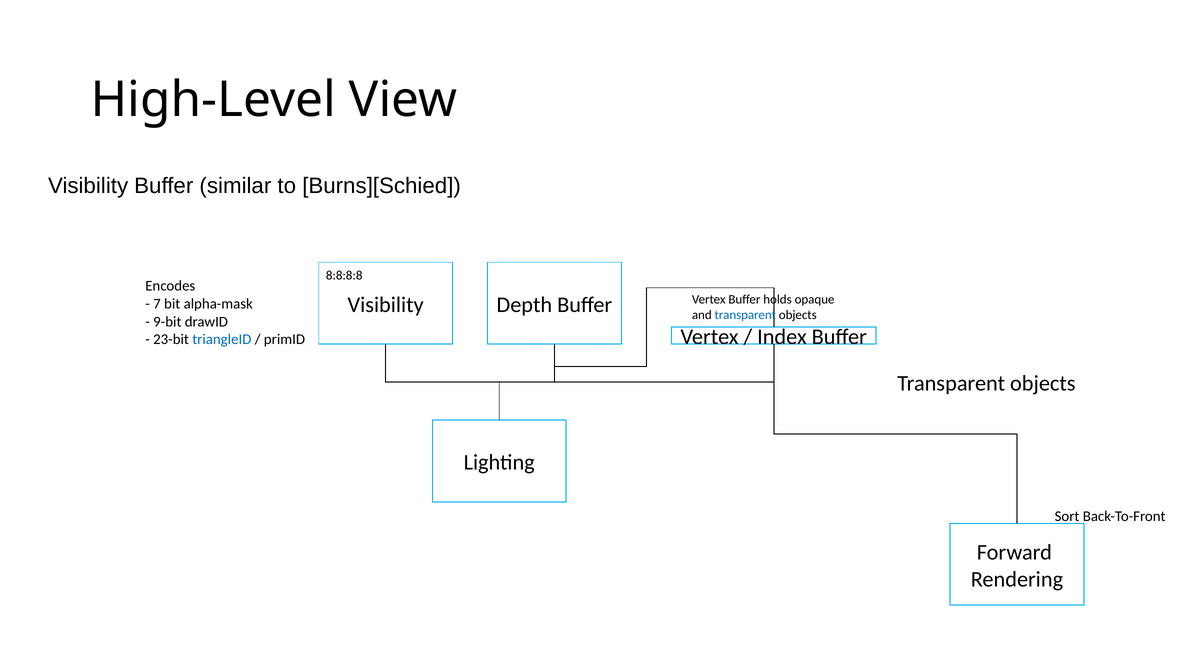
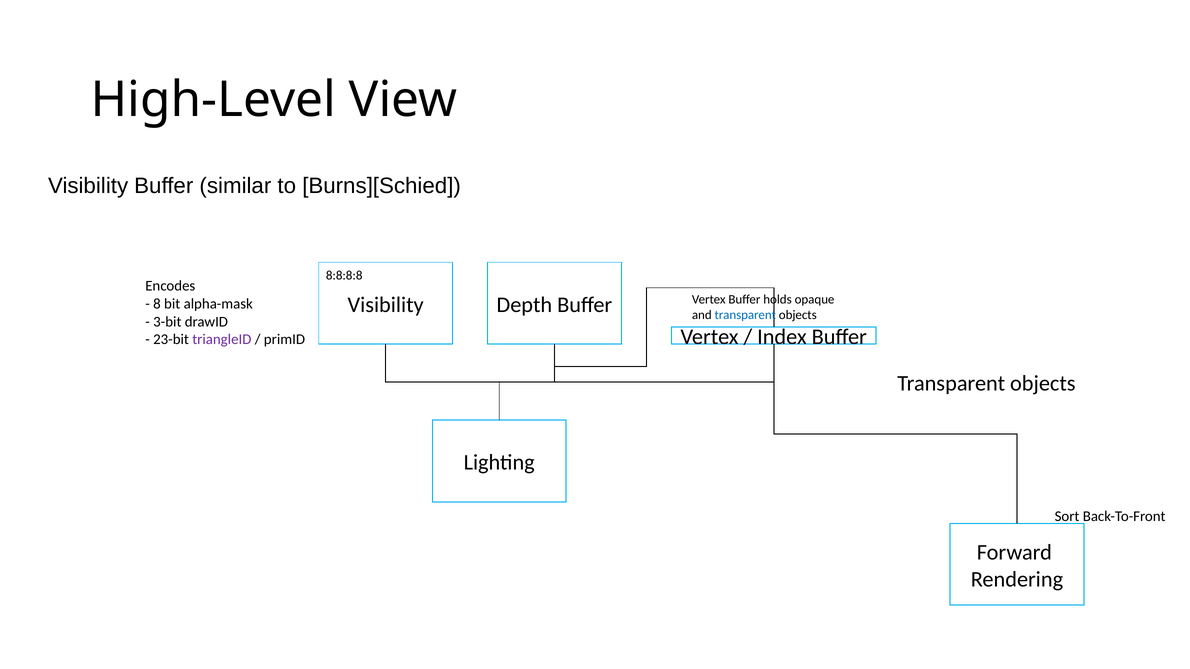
7: 7 -> 8
9-bit: 9-bit -> 3-bit
triangleID colour: blue -> purple
